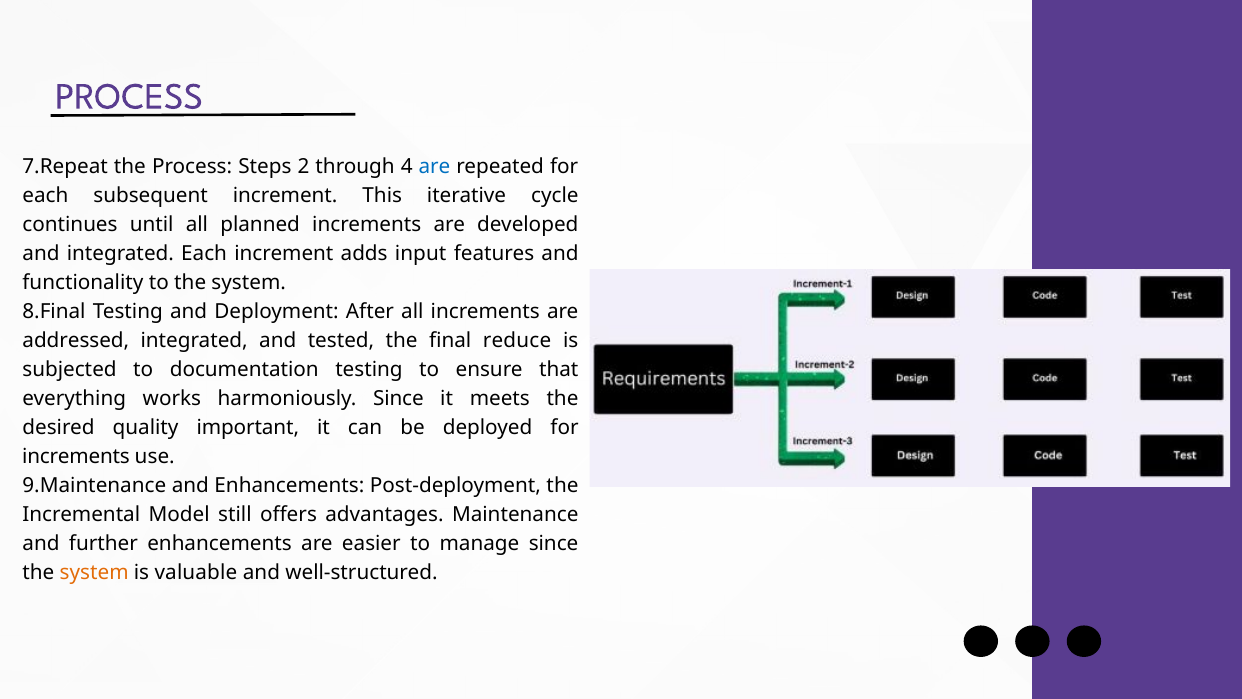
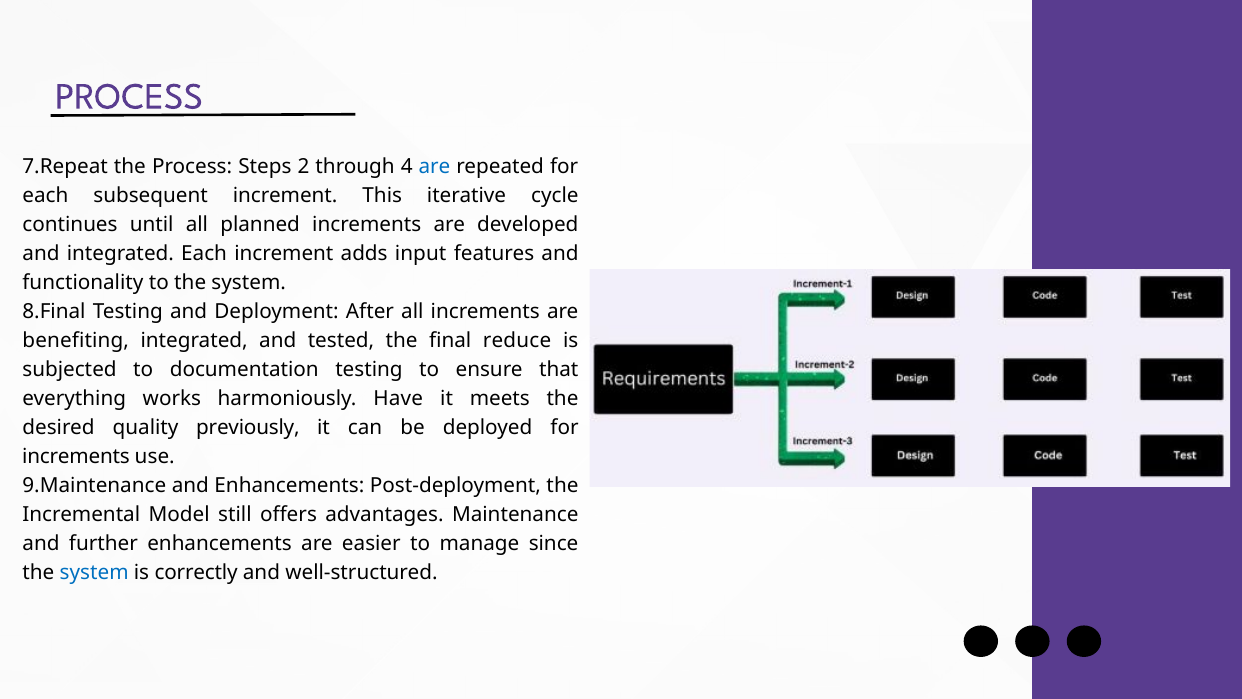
addressed: addressed -> benefiting
harmoniously Since: Since -> Have
important: important -> previously
system at (94, 572) colour: orange -> blue
valuable: valuable -> correctly
